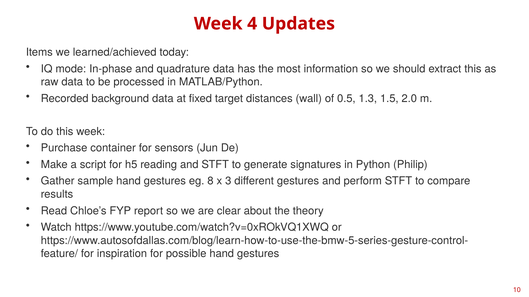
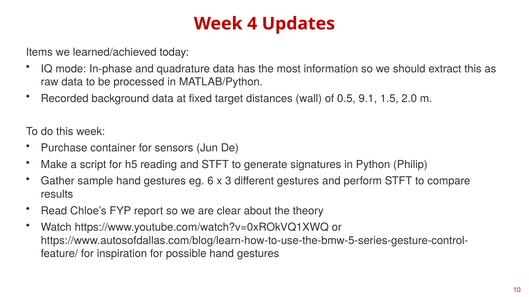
1.3: 1.3 -> 9.1
8: 8 -> 6
